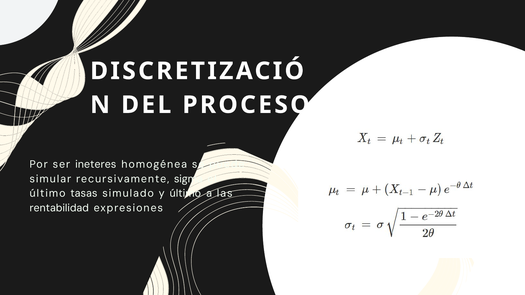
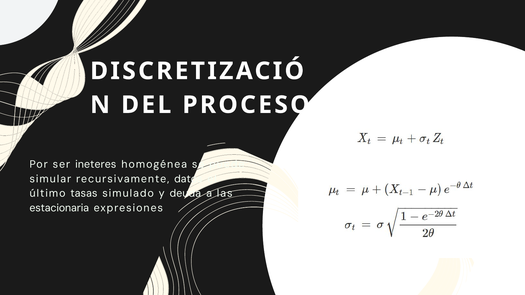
sigma: sigma -> datos
y último: último -> deuda
rentabilidad: rentabilidad -> estacionaria
